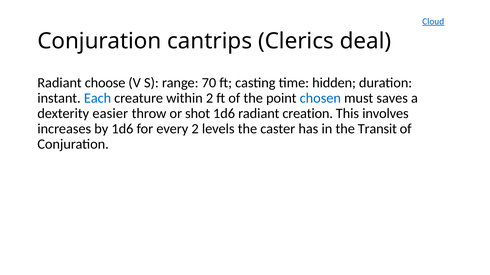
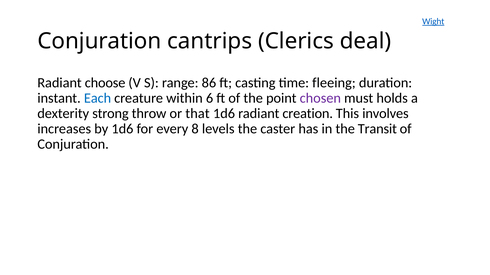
Cloud: Cloud -> Wight
70: 70 -> 86
hidden: hidden -> fleeing
within 2: 2 -> 6
chosen colour: blue -> purple
saves: saves -> holds
easier: easier -> strong
shot: shot -> that
every 2: 2 -> 8
